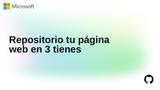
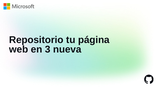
tienes: tienes -> nueva
